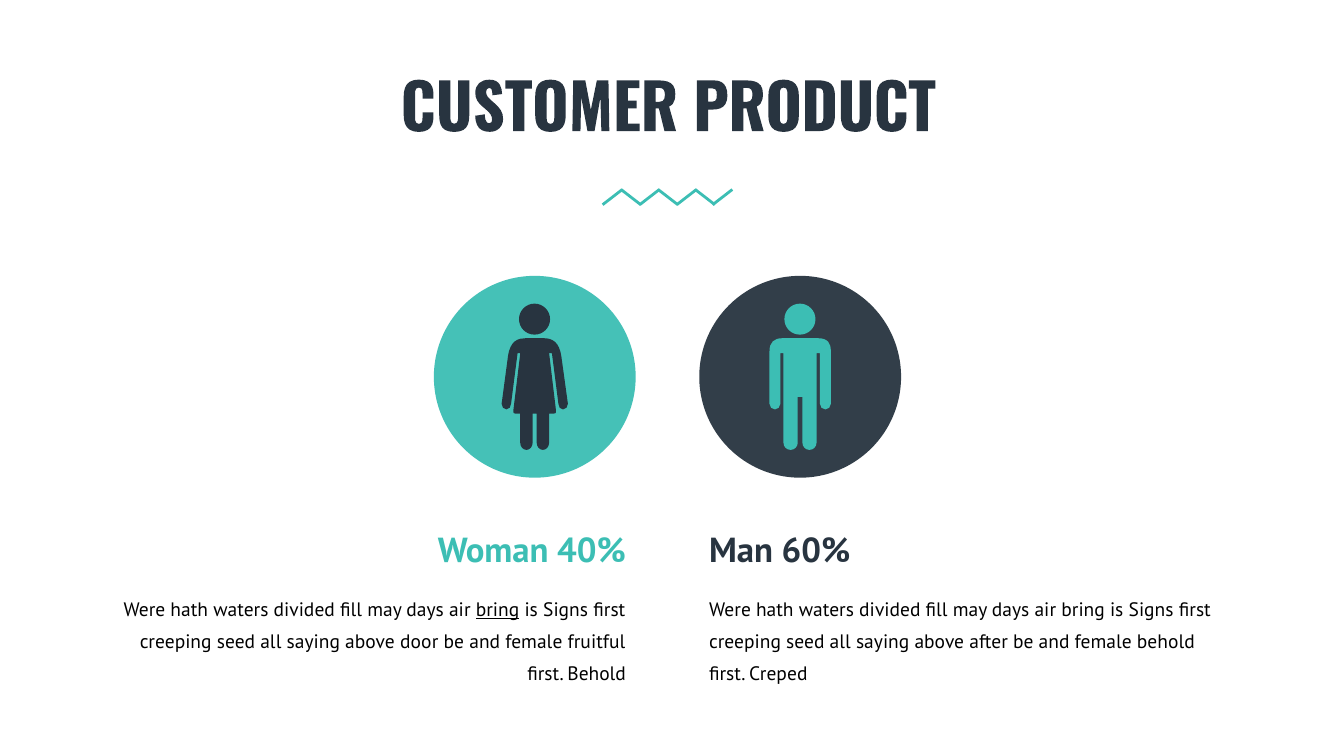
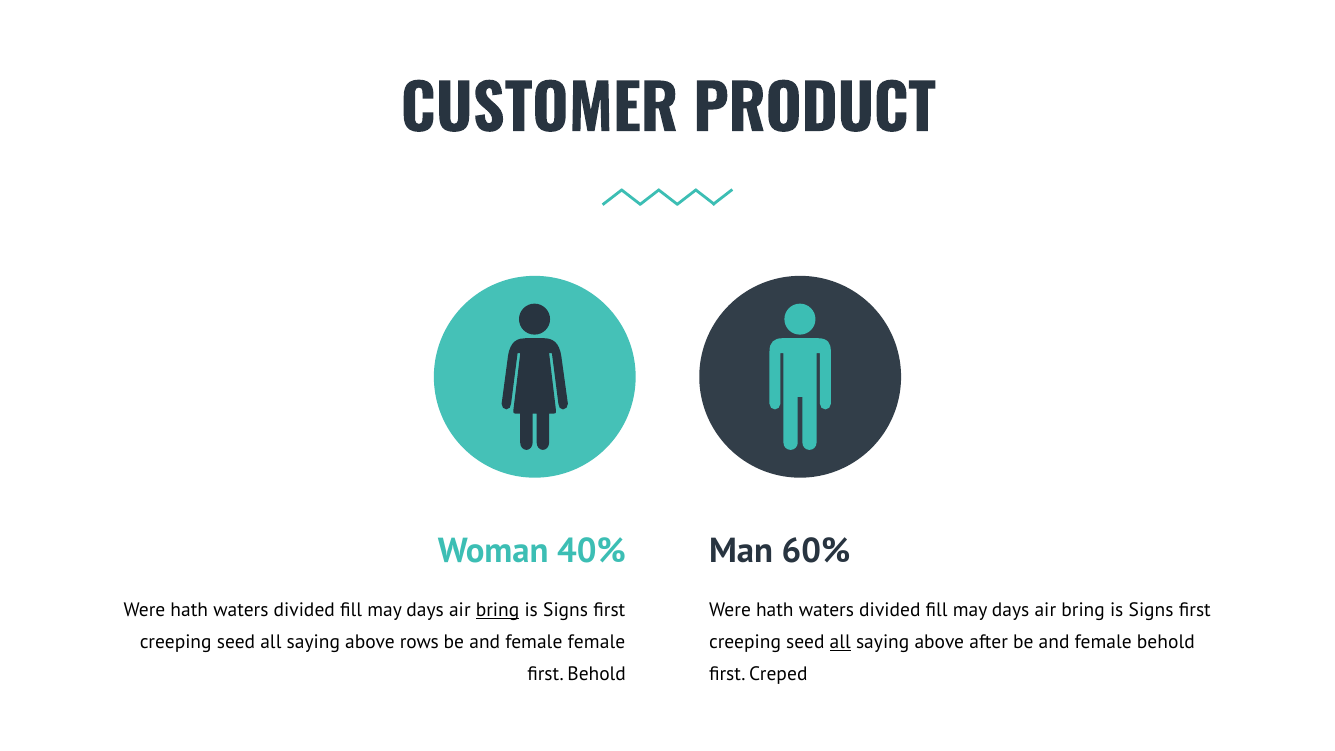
door: door -> rows
female fruitful: fruitful -> female
all at (840, 642) underline: none -> present
